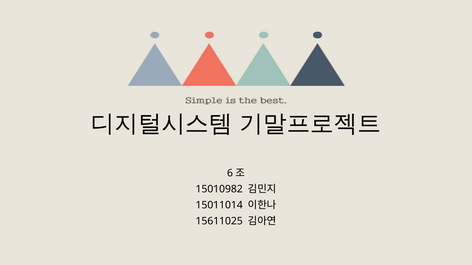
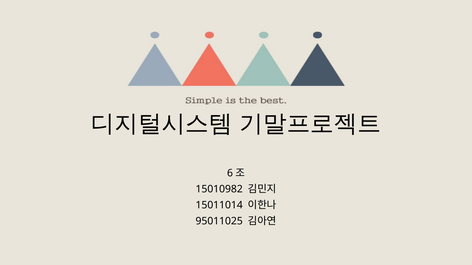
15611025: 15611025 -> 95011025
